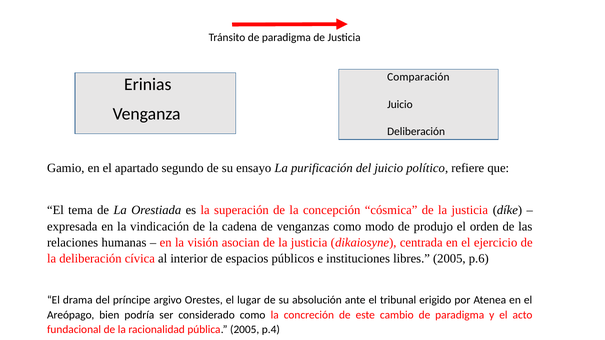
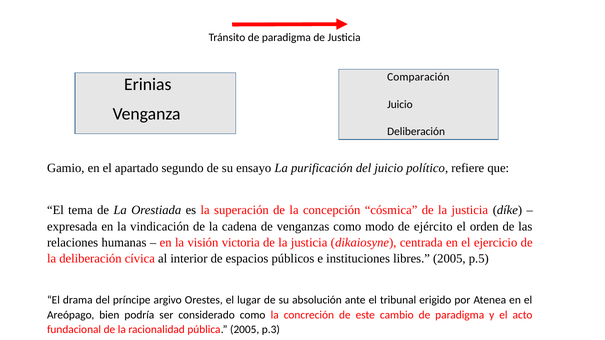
produjo: produjo -> ejército
asocian: asocian -> victoria
p.6: p.6 -> p.5
p.4: p.4 -> p.3
